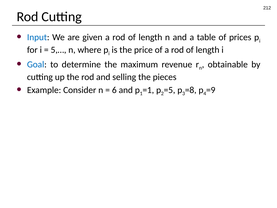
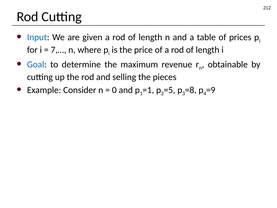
5,…: 5,… -> 7,…
6: 6 -> 0
